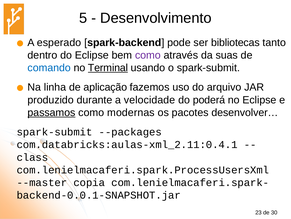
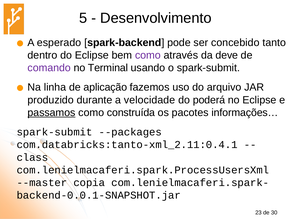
bibliotecas: bibliotecas -> concebido
suas: suas -> deve
comando colour: blue -> purple
Terminal underline: present -> none
modernas: modernas -> construída
desenvolver…: desenvolver… -> informações…
com.databricks:aulas-xml_2.11:0.4.1: com.databricks:aulas-xml_2.11:0.4.1 -> com.databricks:tanto-xml_2.11:0.4.1
